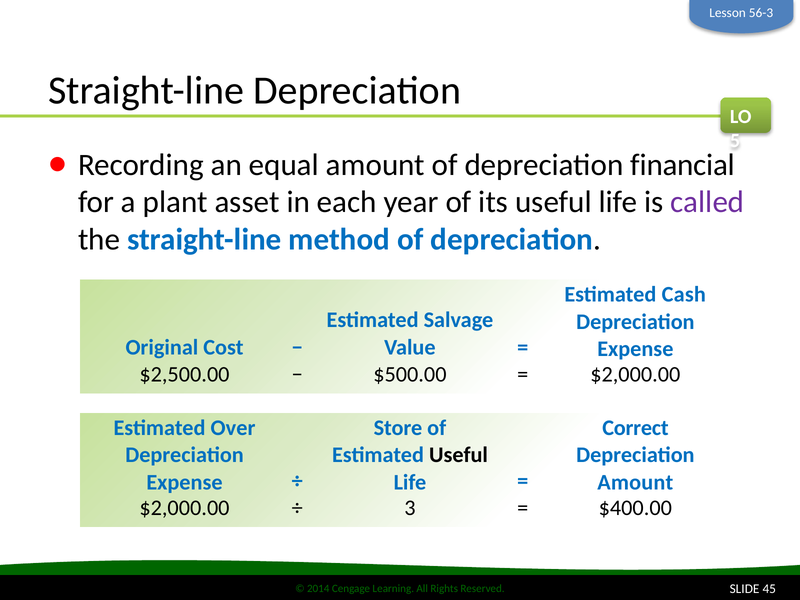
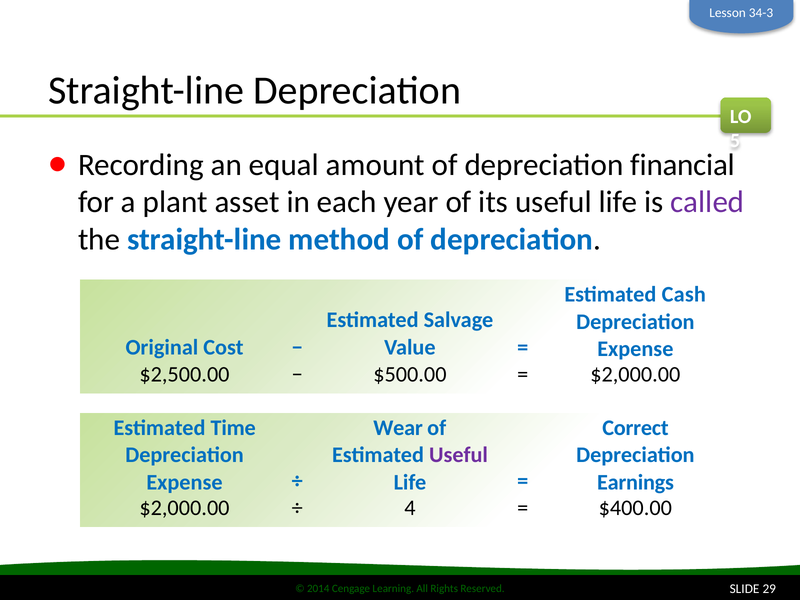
56-3: 56-3 -> 34-3
Over: Over -> Time
Store: Store -> Wear
Useful at (458, 455) colour: black -> purple
Amount at (635, 482): Amount -> Earnings
3: 3 -> 4
45: 45 -> 29
